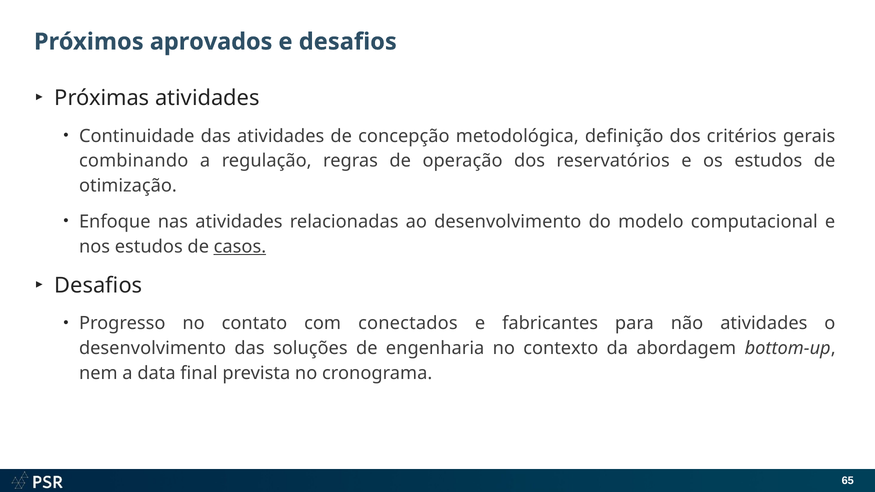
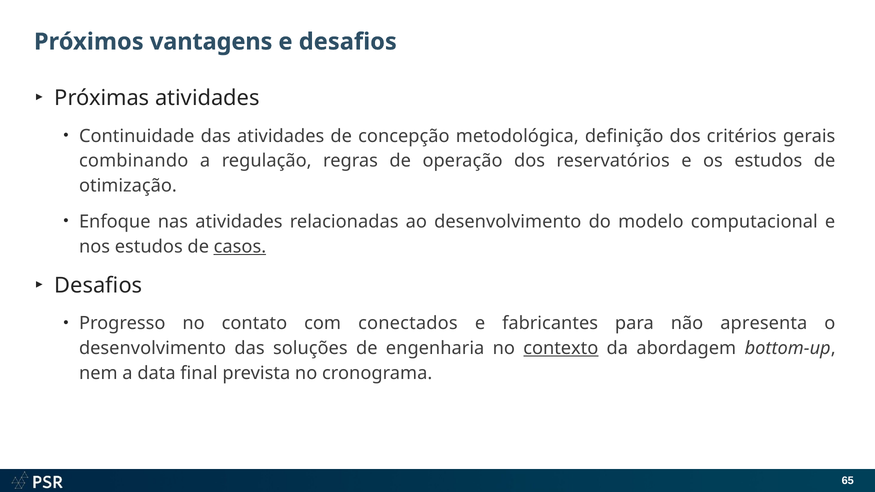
aprovados: aprovados -> vantagens
não atividades: atividades -> apresenta
contexto underline: none -> present
